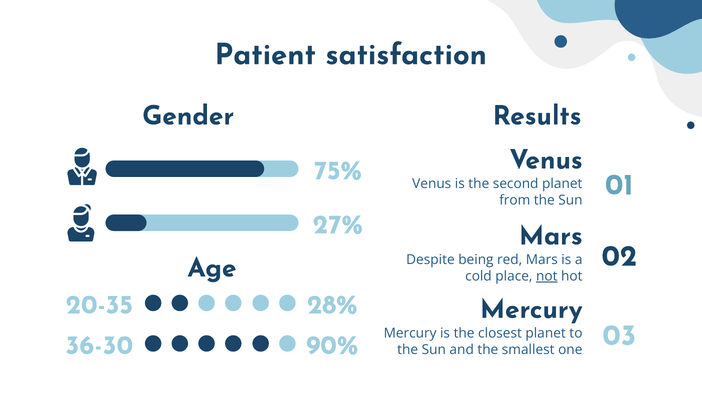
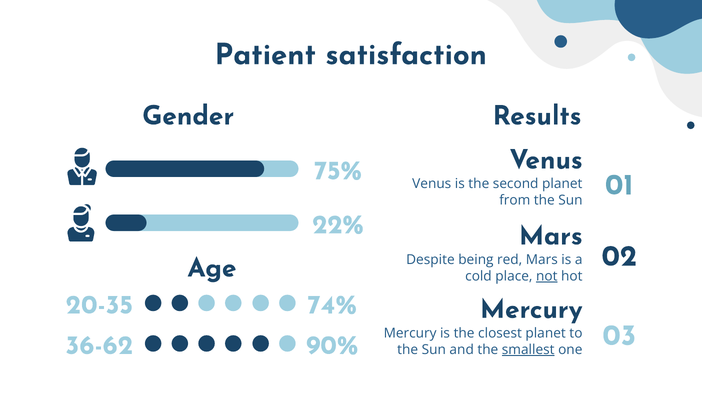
27%: 27% -> 22%
28%: 28% -> 74%
36-30: 36-30 -> 36-62
smallest underline: none -> present
